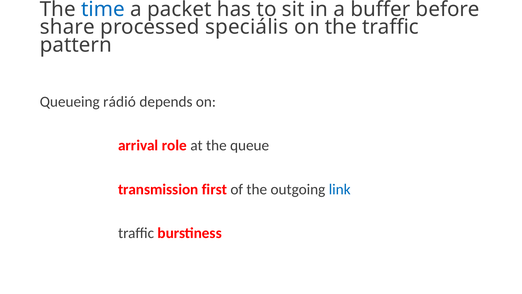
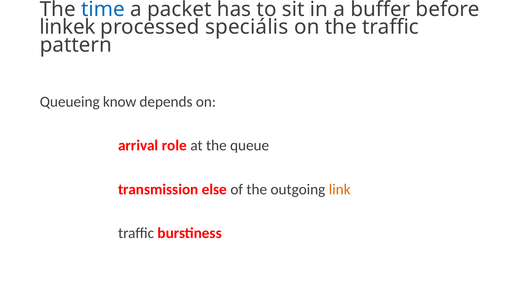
share: share -> linkek
rádió: rádió -> know
first: first -> else
link colour: blue -> orange
